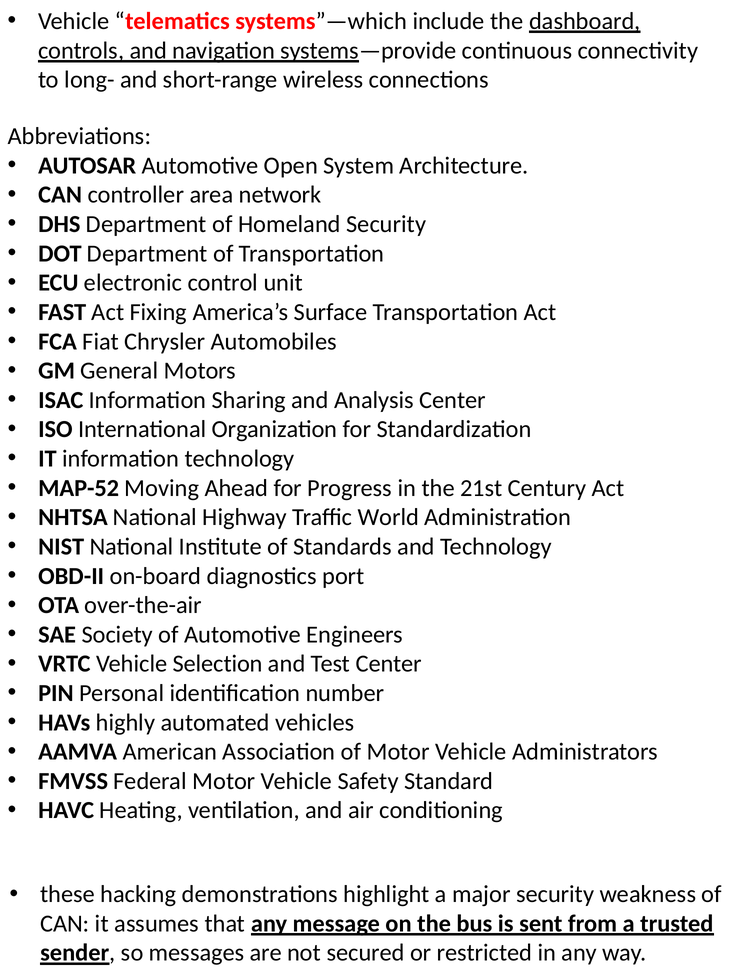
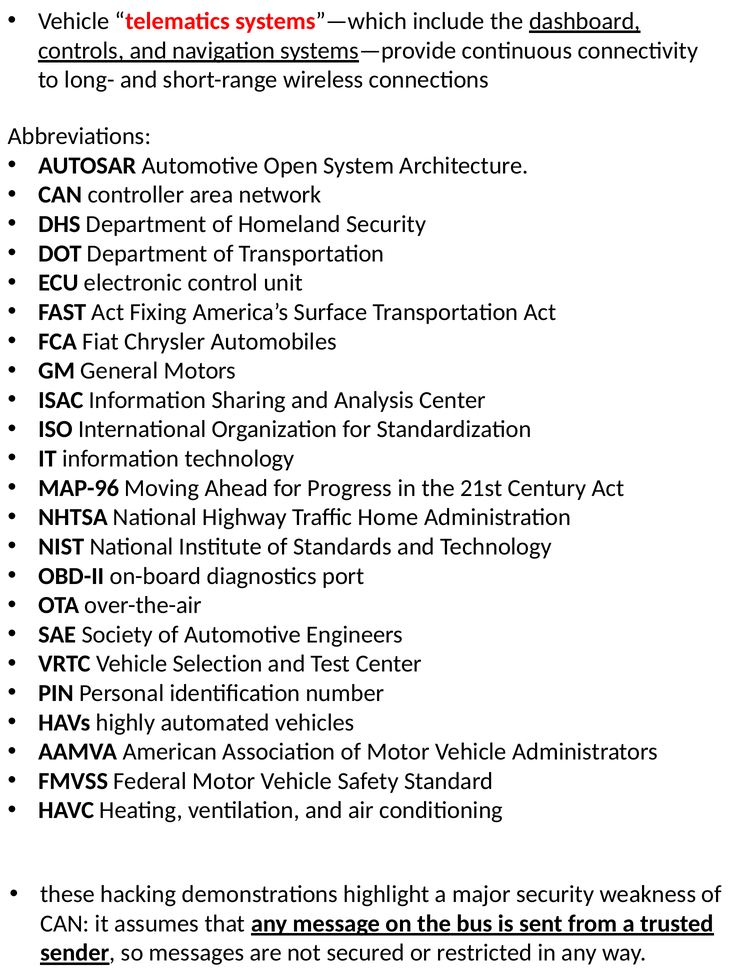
MAP-52: MAP-52 -> MAP-96
World: World -> Home
